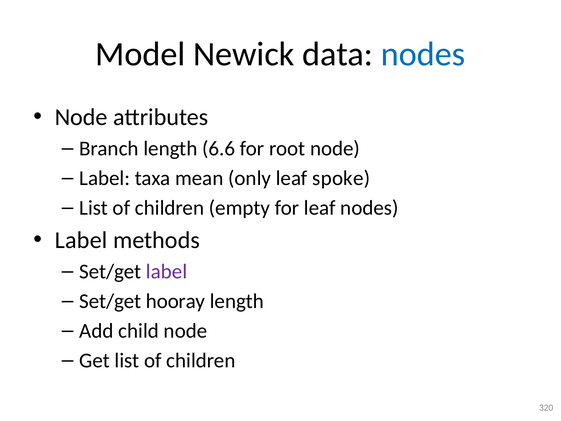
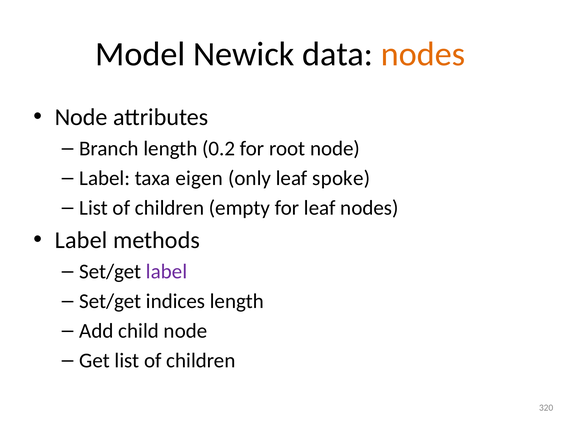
nodes at (423, 54) colour: blue -> orange
6.6: 6.6 -> 0.2
mean: mean -> eigen
hooray: hooray -> indices
